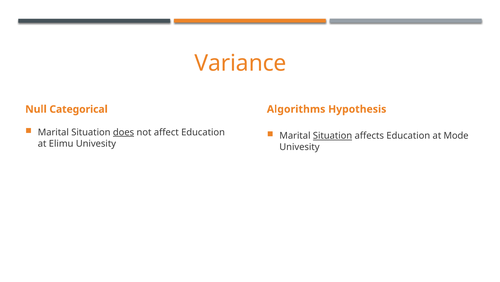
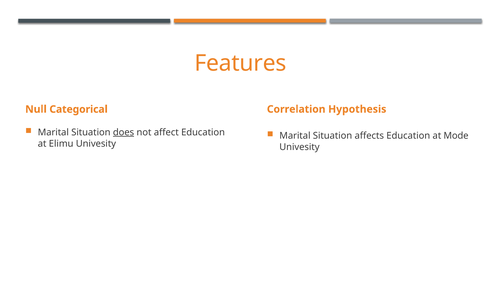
Variance: Variance -> Features
Algorithms: Algorithms -> Correlation
Situation at (333, 136) underline: present -> none
